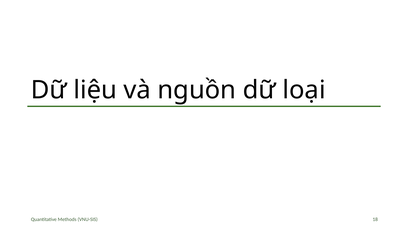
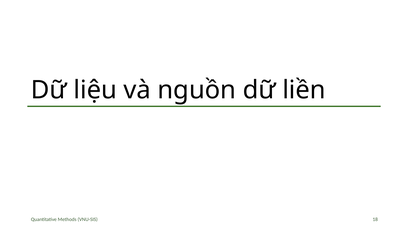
loại: loại -> liền
